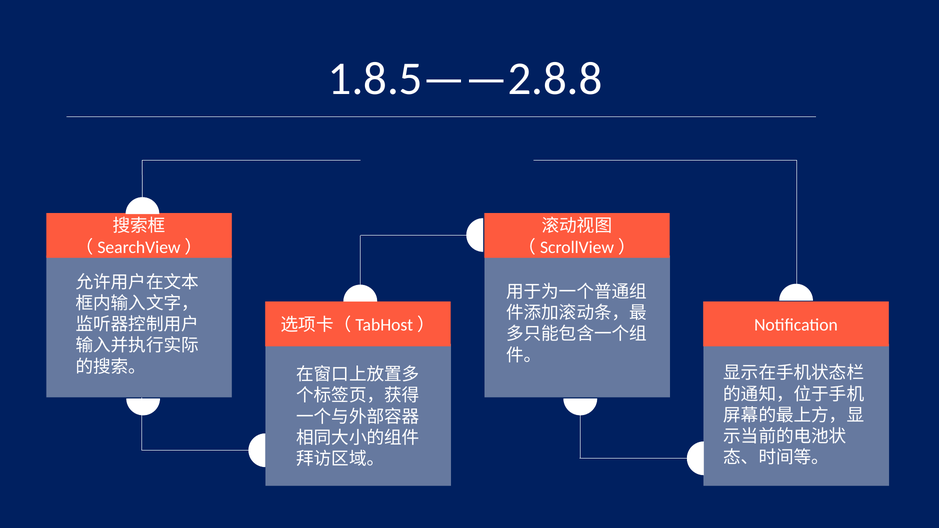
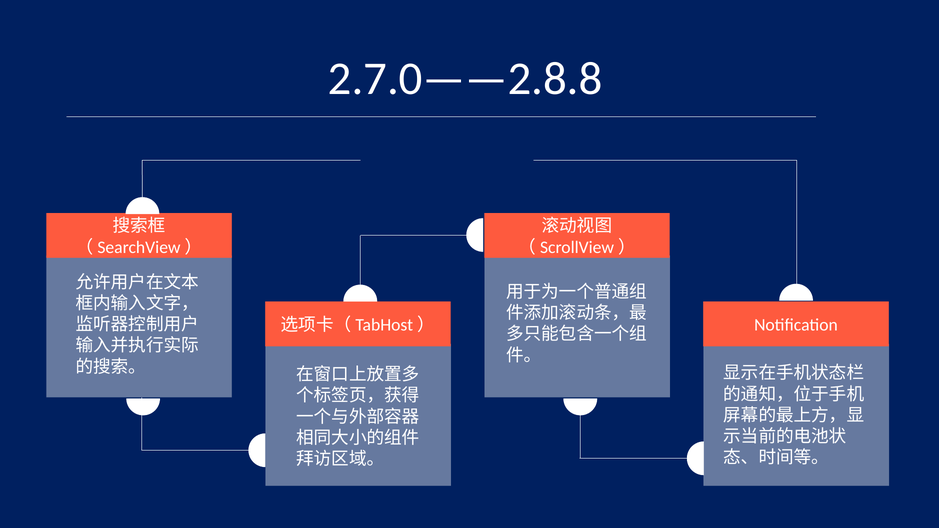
1.8.5——2.8.8: 1.8.5——2.8.8 -> 2.7.0——2.8.8
